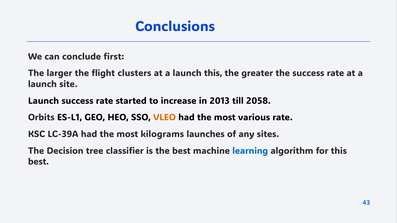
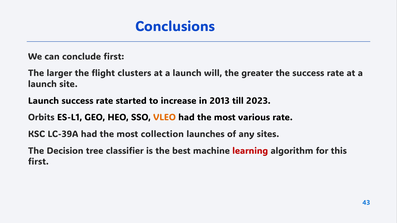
launch this: this -> will
2058: 2058 -> 2023
kilograms: kilograms -> collection
learning colour: blue -> red
best at (38, 162): best -> first
